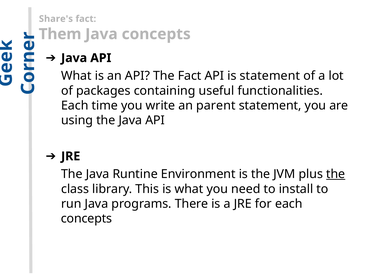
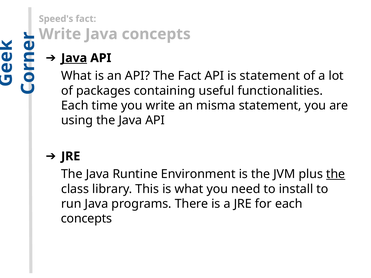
Share's: Share's -> Speed's
Them at (60, 34): Them -> Write
Java at (74, 58) underline: none -> present
parent: parent -> misma
